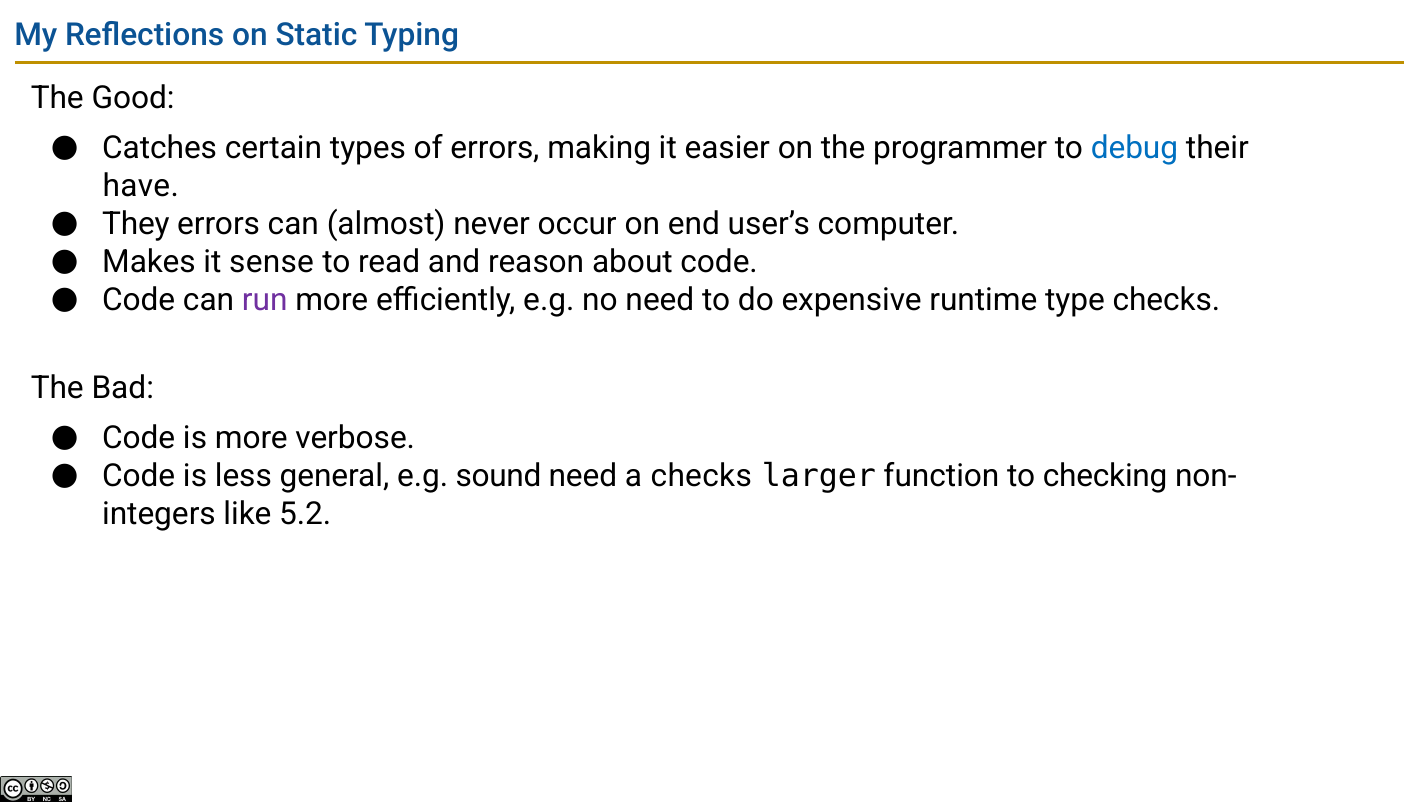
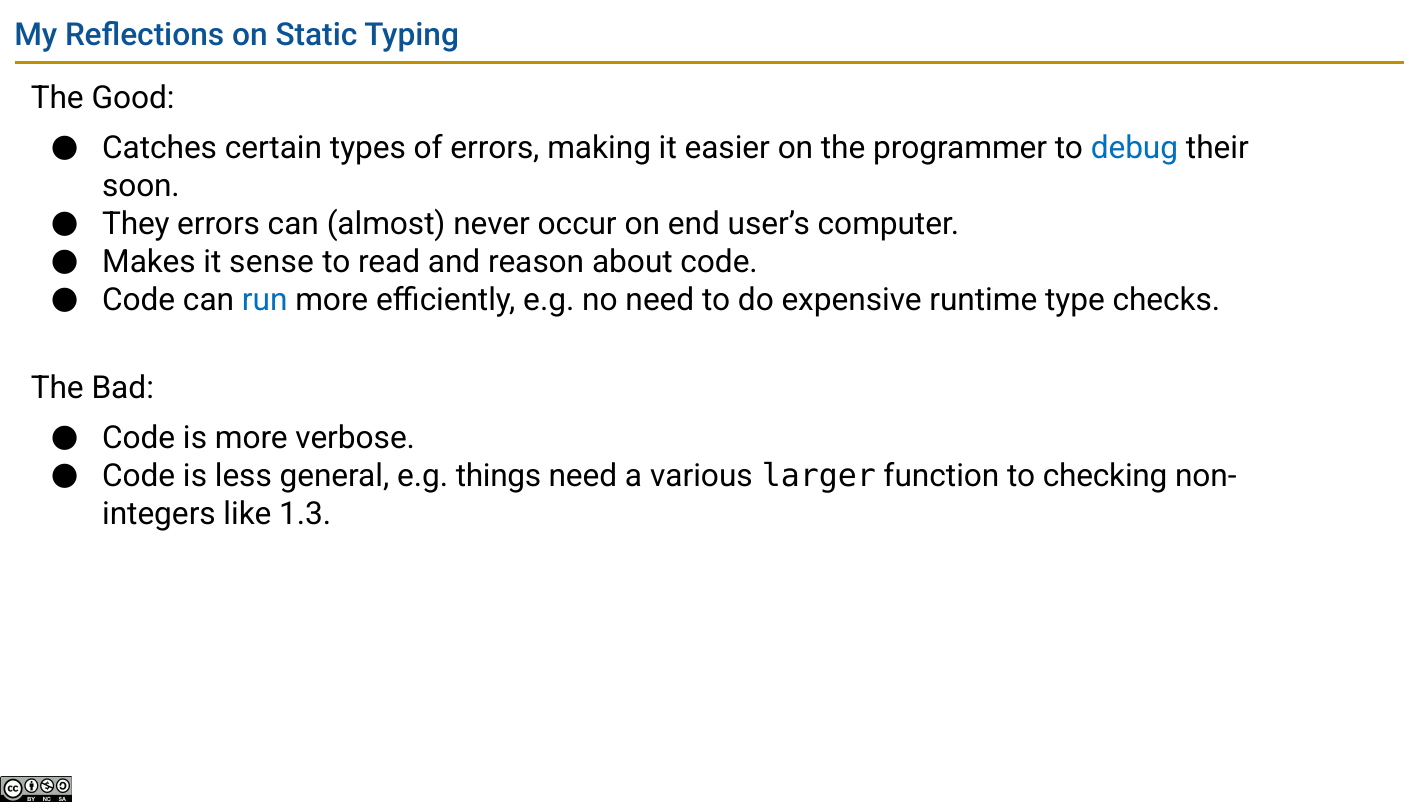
have: have -> soon
run colour: purple -> blue
sound: sound -> things
a checks: checks -> various
5.2: 5.2 -> 1.3
